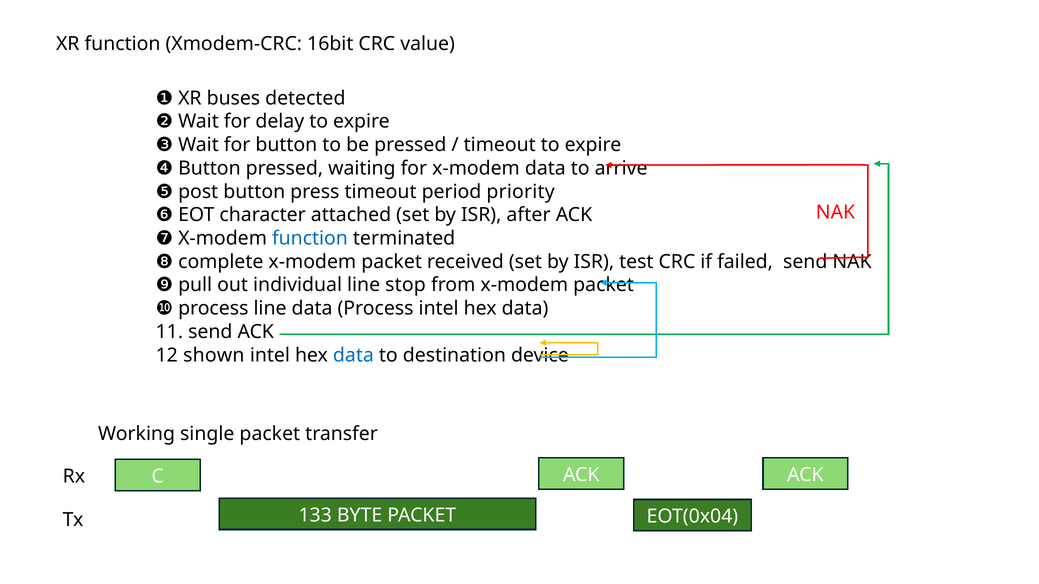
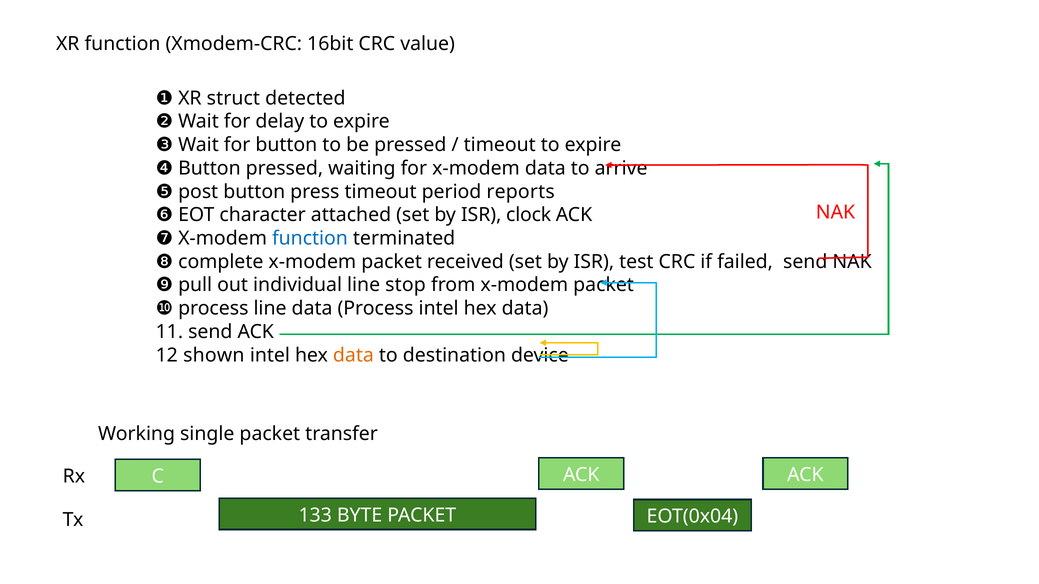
buses: buses -> struct
priority: priority -> reports
after: after -> clock
data at (353, 355) colour: blue -> orange
